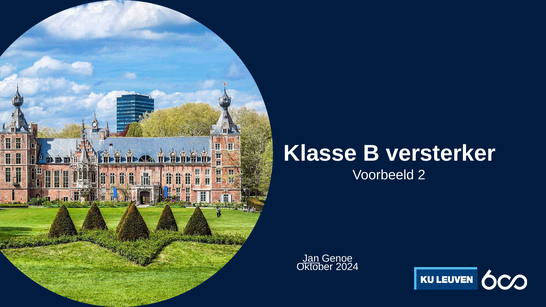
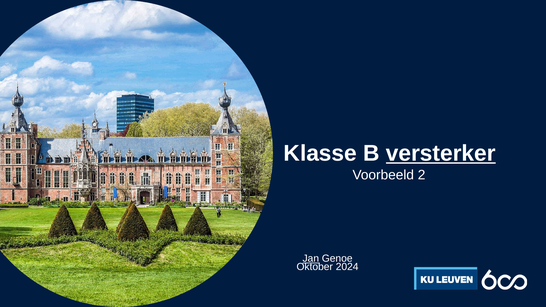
versterker underline: none -> present
